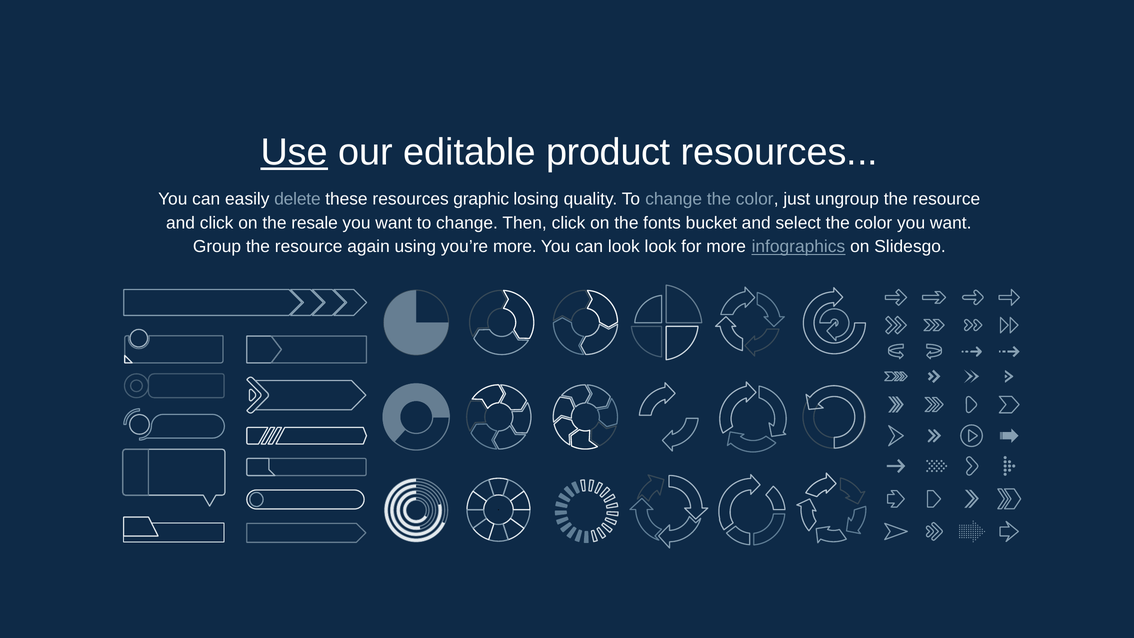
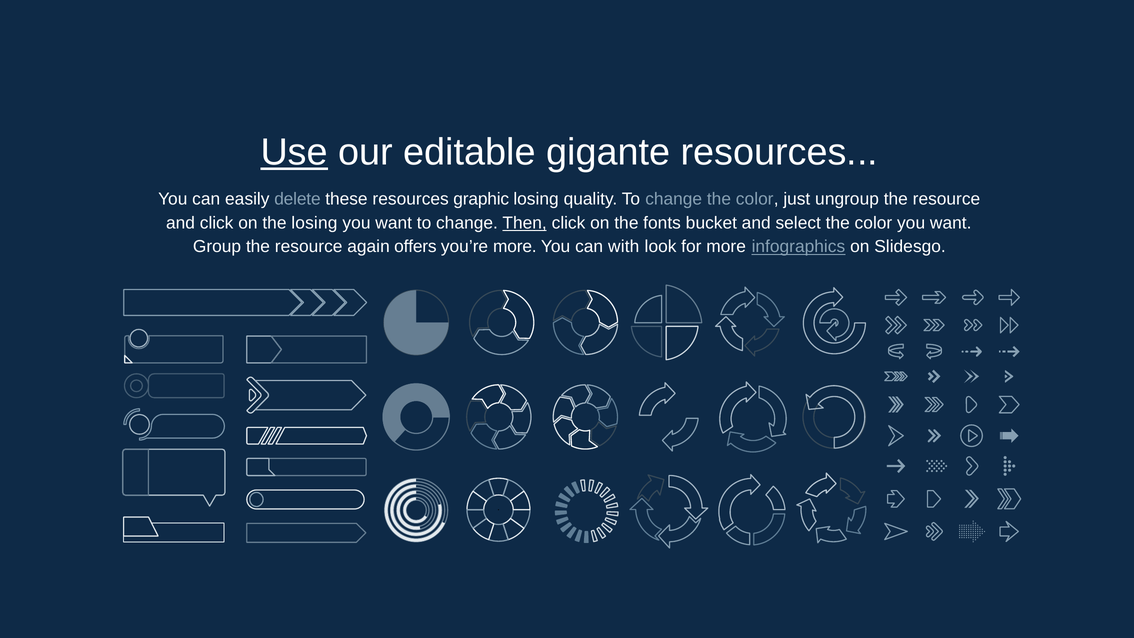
product: product -> gigante
the resale: resale -> losing
Then underline: none -> present
using: using -> offers
can look: look -> with
